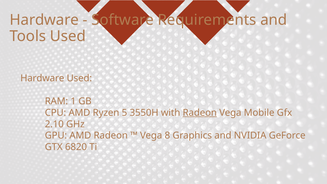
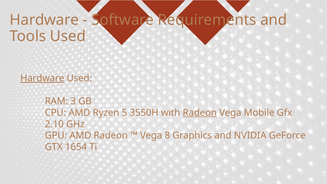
Hardware at (42, 78) underline: none -> present
1: 1 -> 3
6820: 6820 -> 1654
